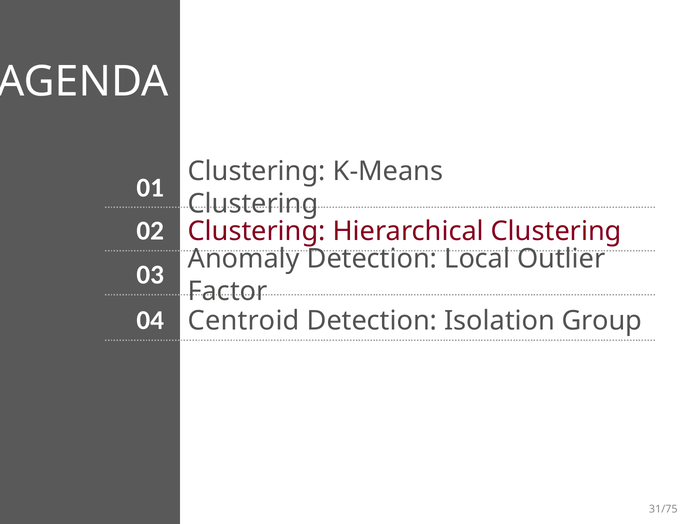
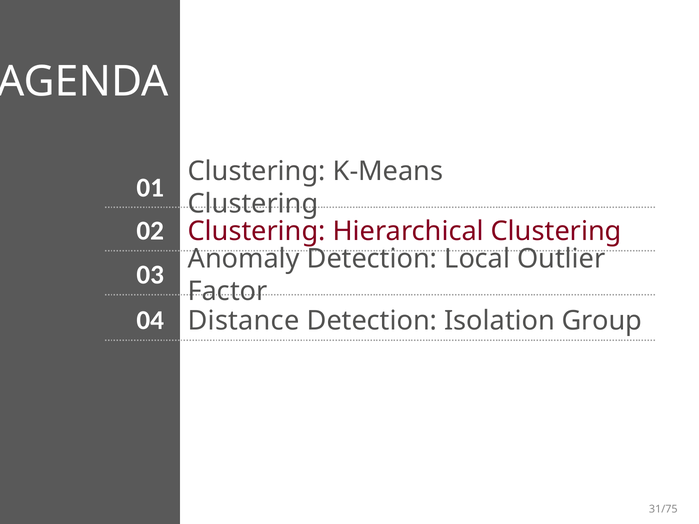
Centroid: Centroid -> Distance
